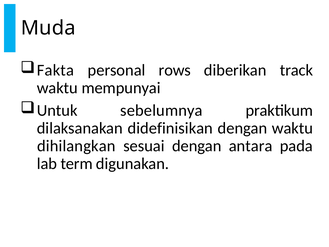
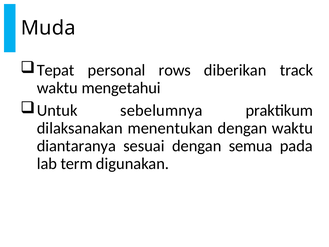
Fakta: Fakta -> Tepat
mempunyai: mempunyai -> mengetahui
didefinisikan: didefinisikan -> menentukan
dihilangkan: dihilangkan -> diantaranya
antara: antara -> semua
